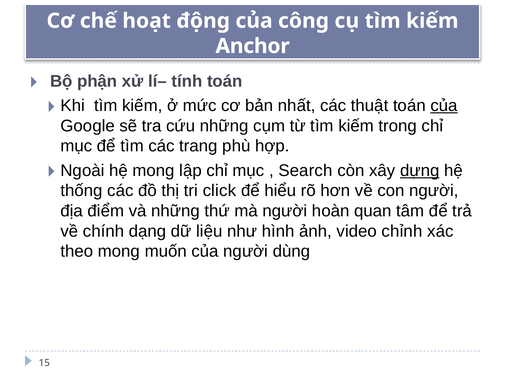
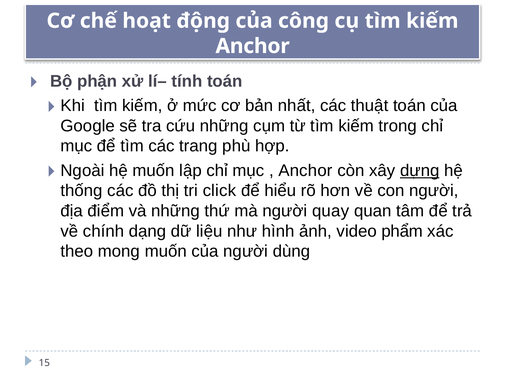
của at (444, 106) underline: present -> none
hệ mong: mong -> muốn
Search at (306, 170): Search -> Anchor
hoàn: hoàn -> quay
chỉnh: chỉnh -> phẩm
